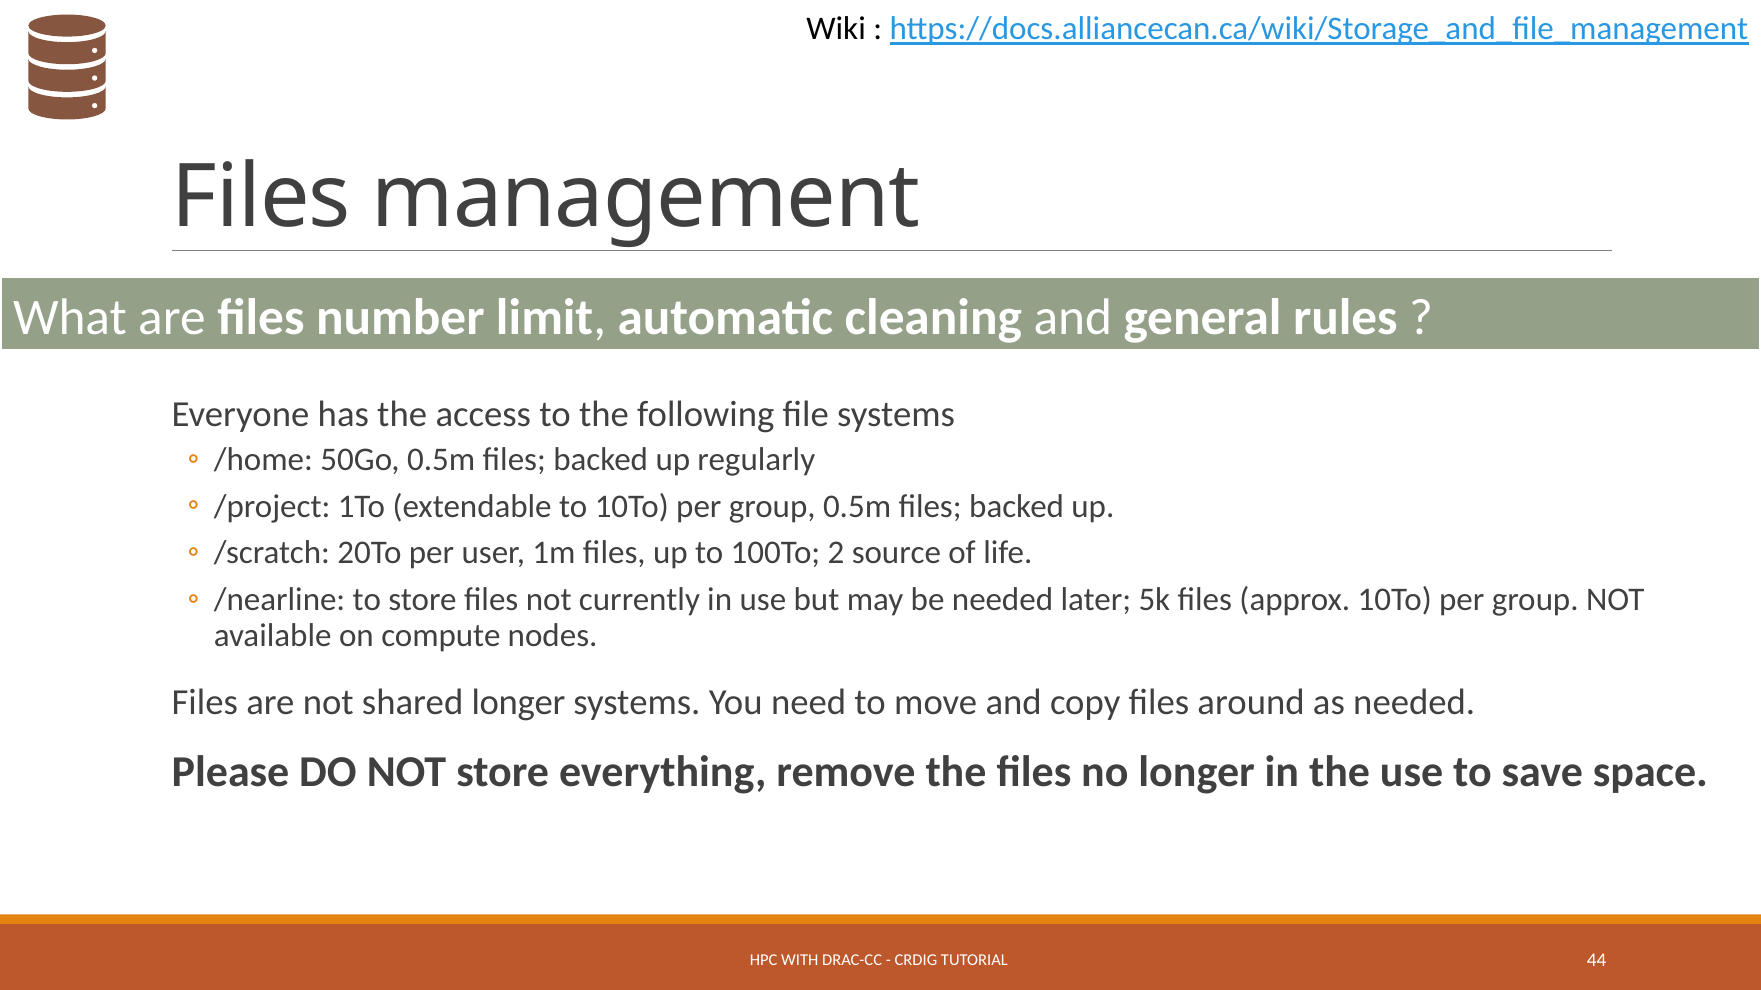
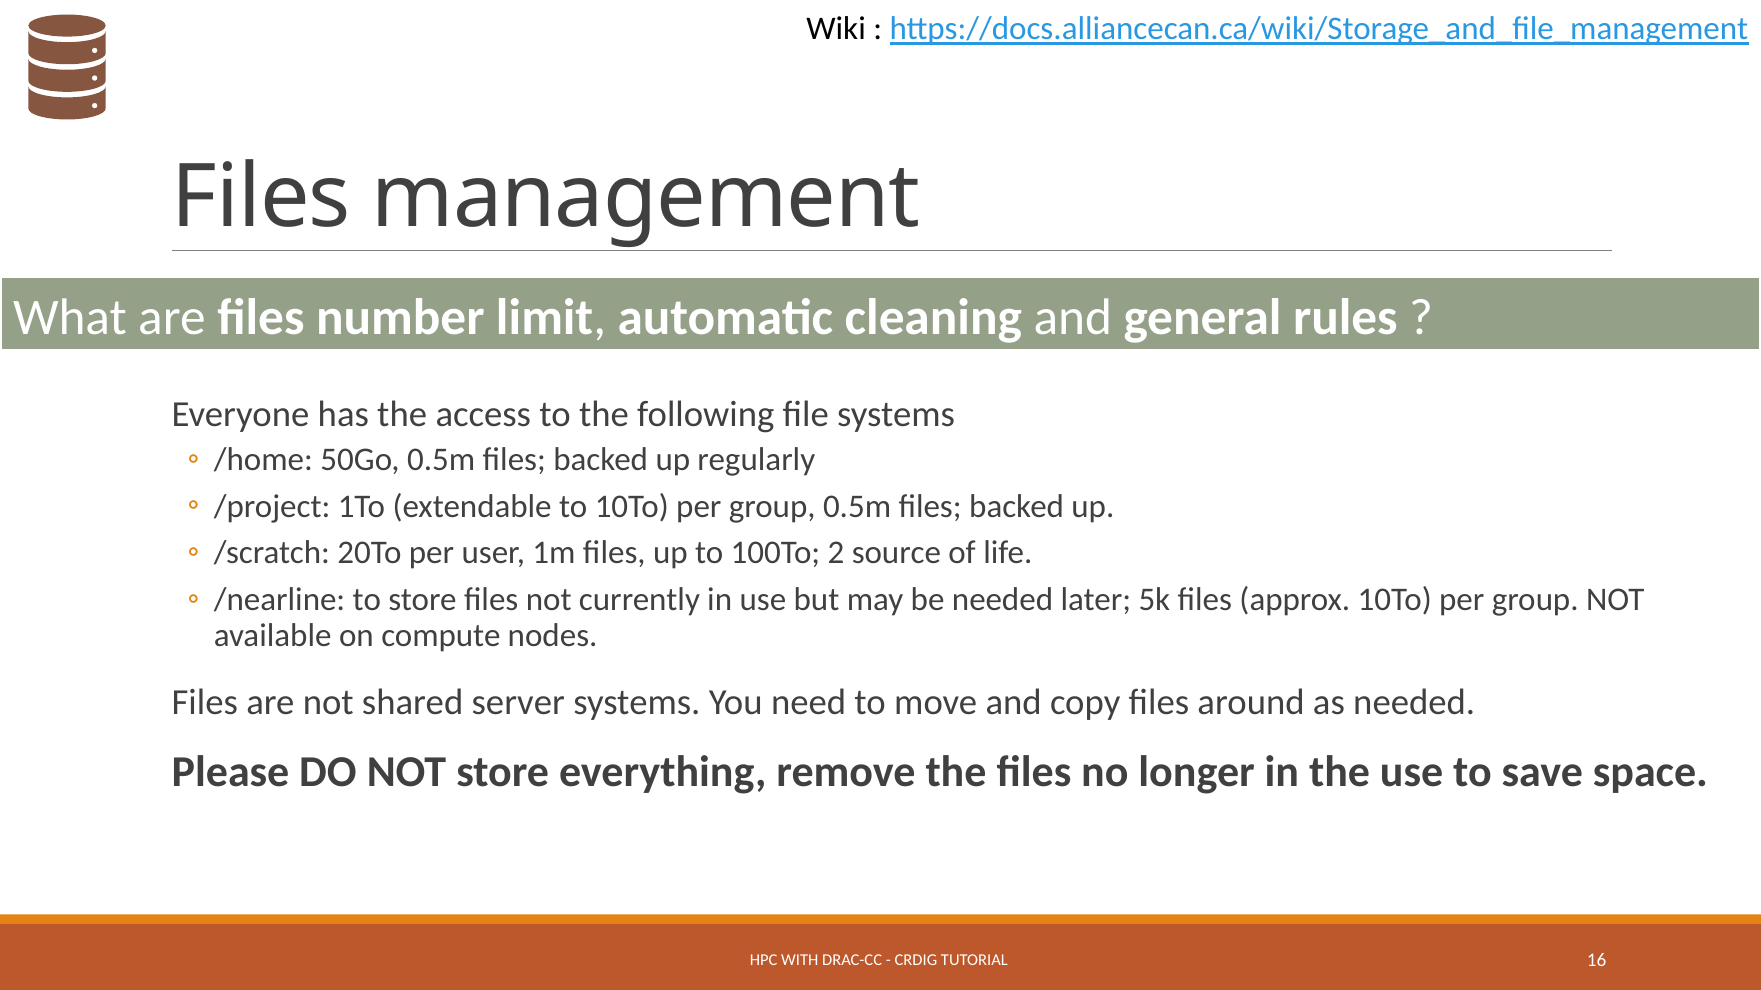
shared longer: longer -> server
44: 44 -> 16
